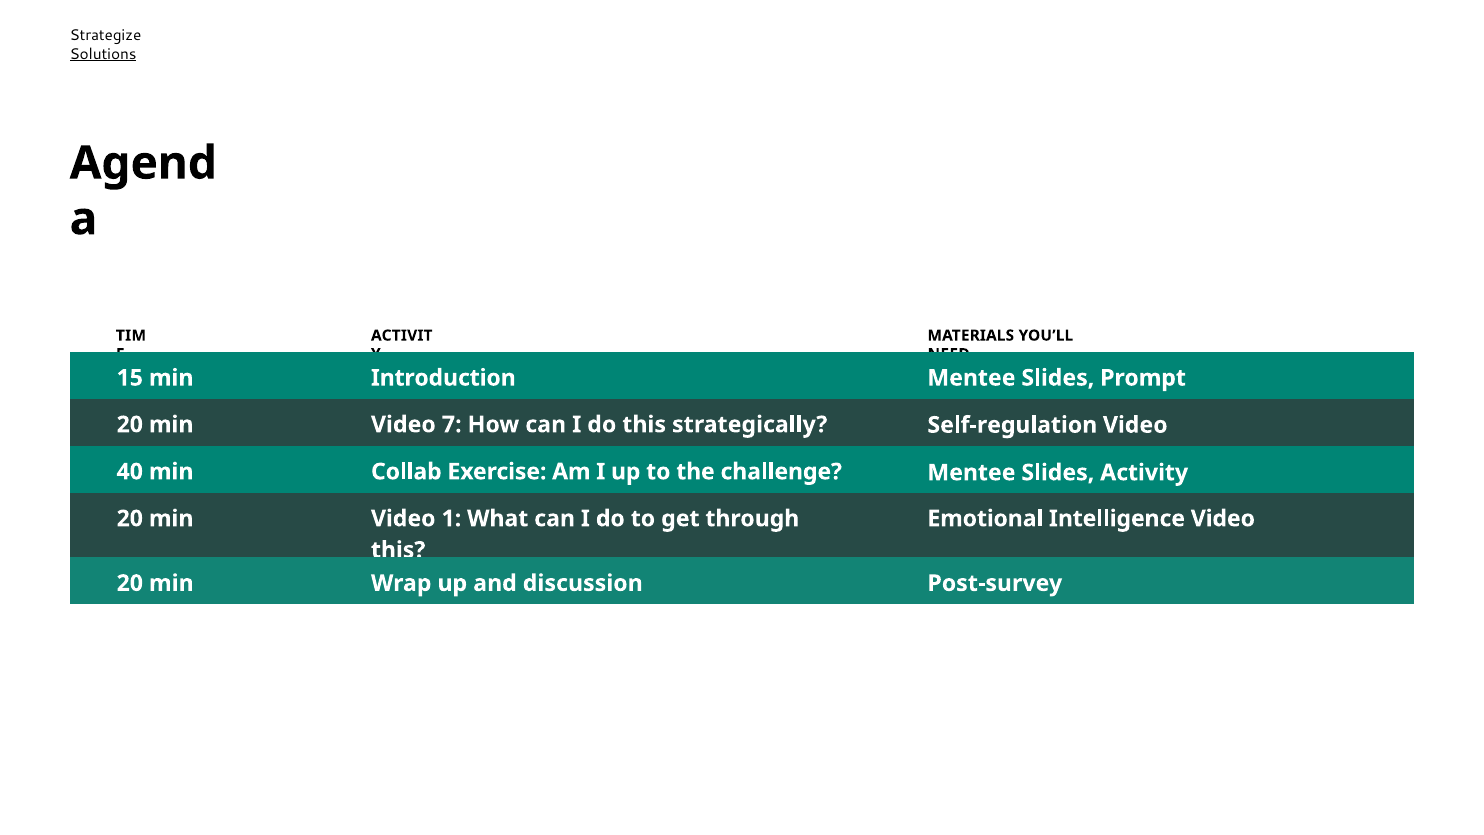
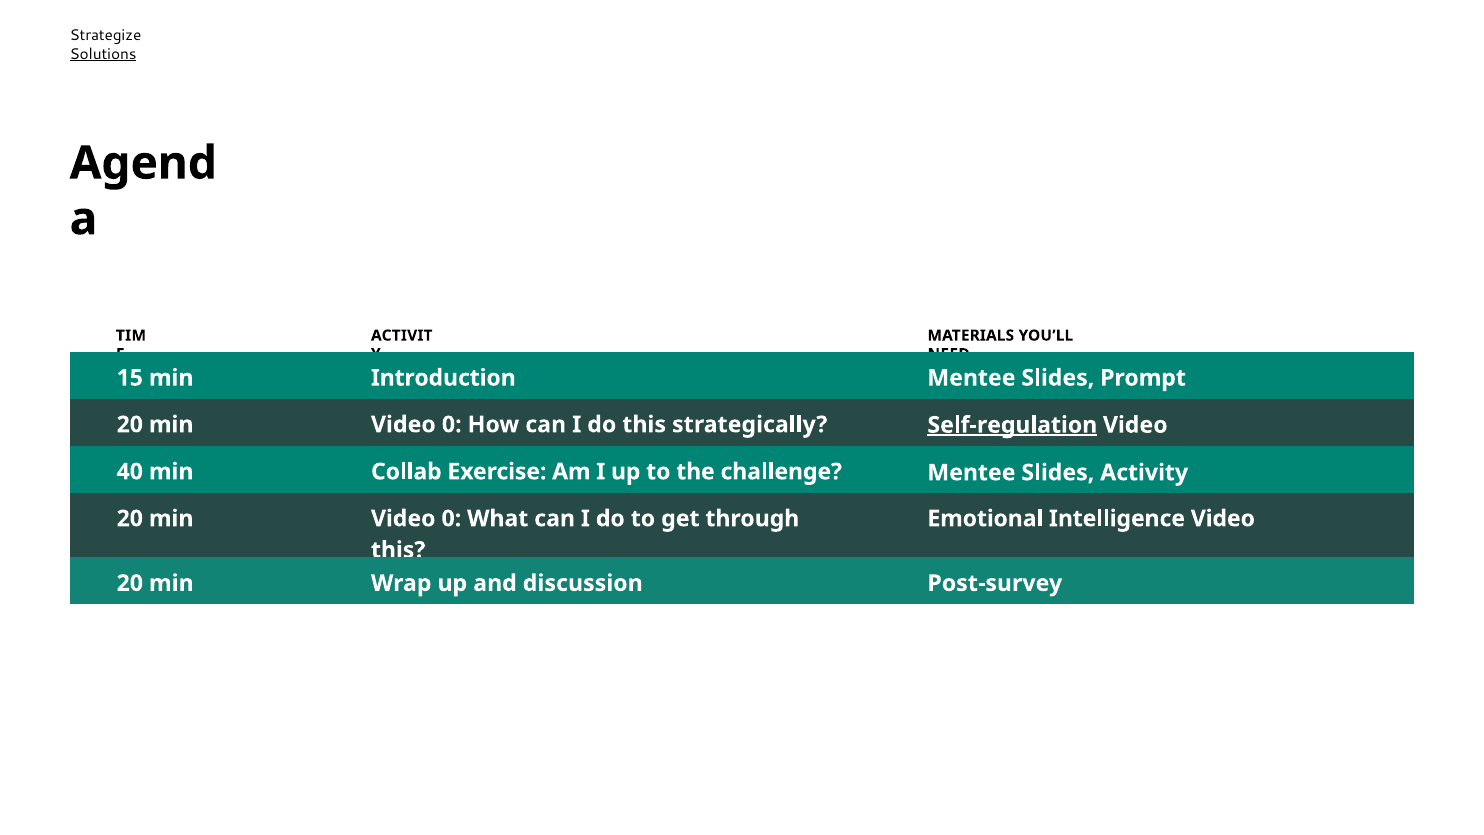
7 at (452, 424): 7 -> 0
Self-regulation underline: none -> present
1 at (451, 518): 1 -> 0
